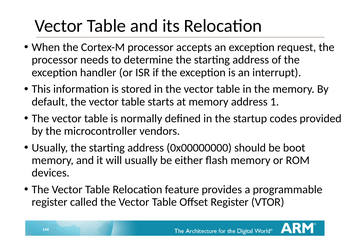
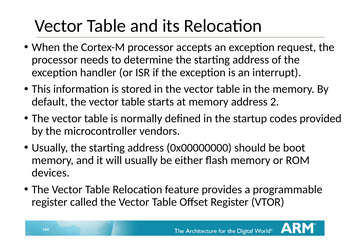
1: 1 -> 2
